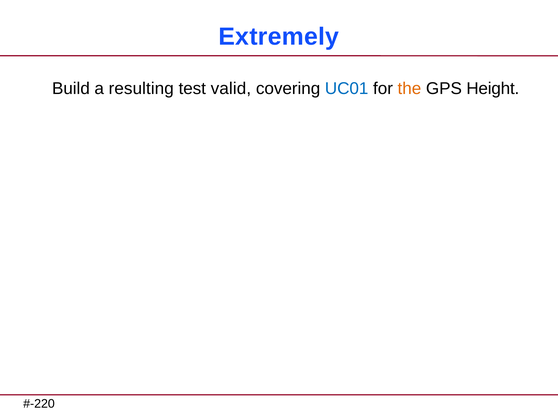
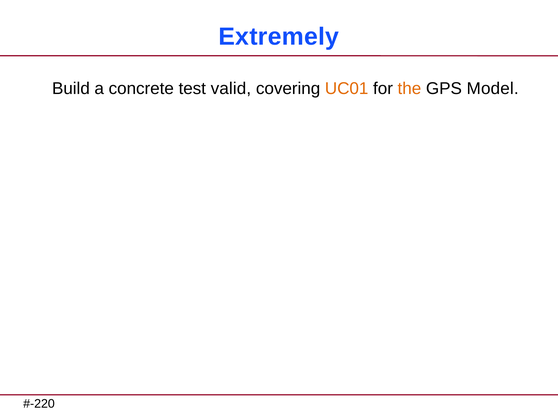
resulting: resulting -> concrete
UC01 colour: blue -> orange
Height: Height -> Model
